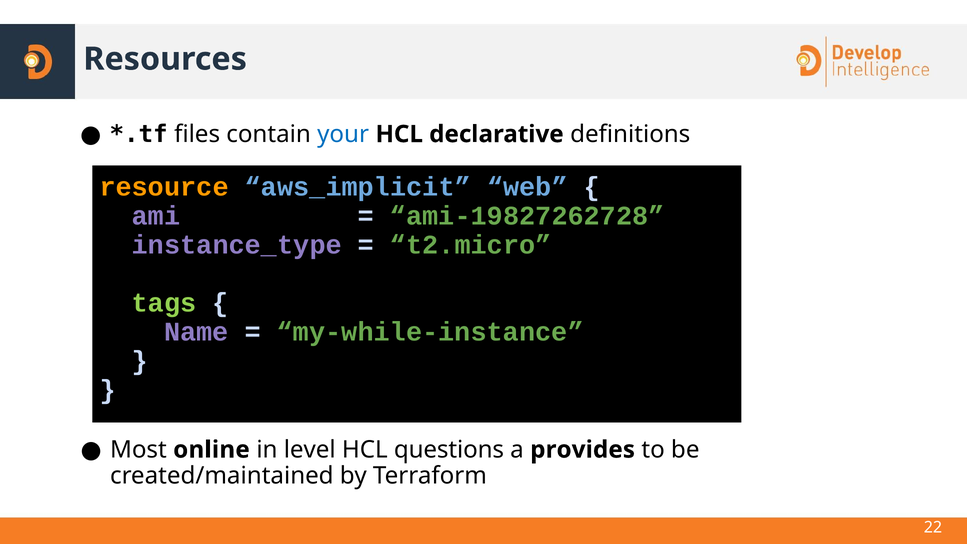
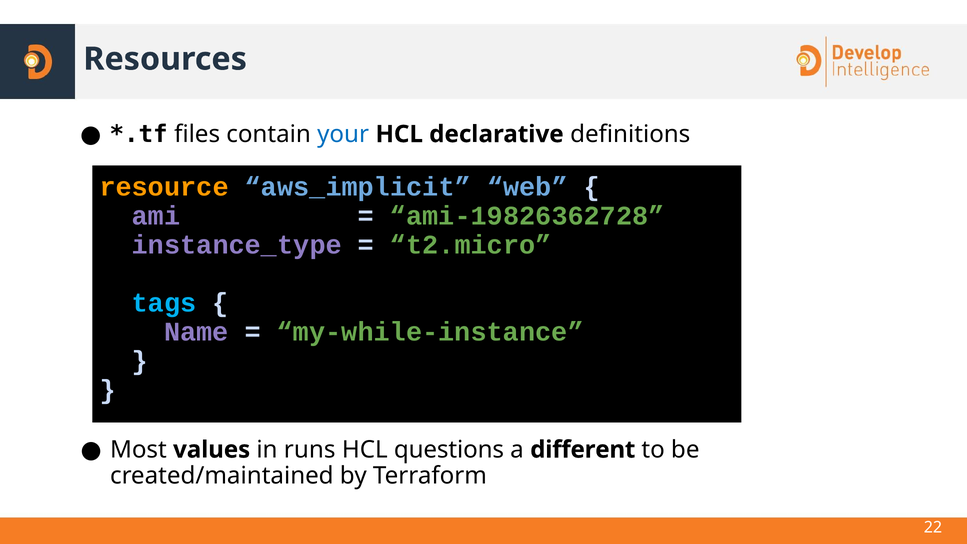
ami-19827262728: ami-19827262728 -> ami-19826362728
tags colour: light green -> light blue
online: online -> values
level: level -> runs
provides: provides -> different
